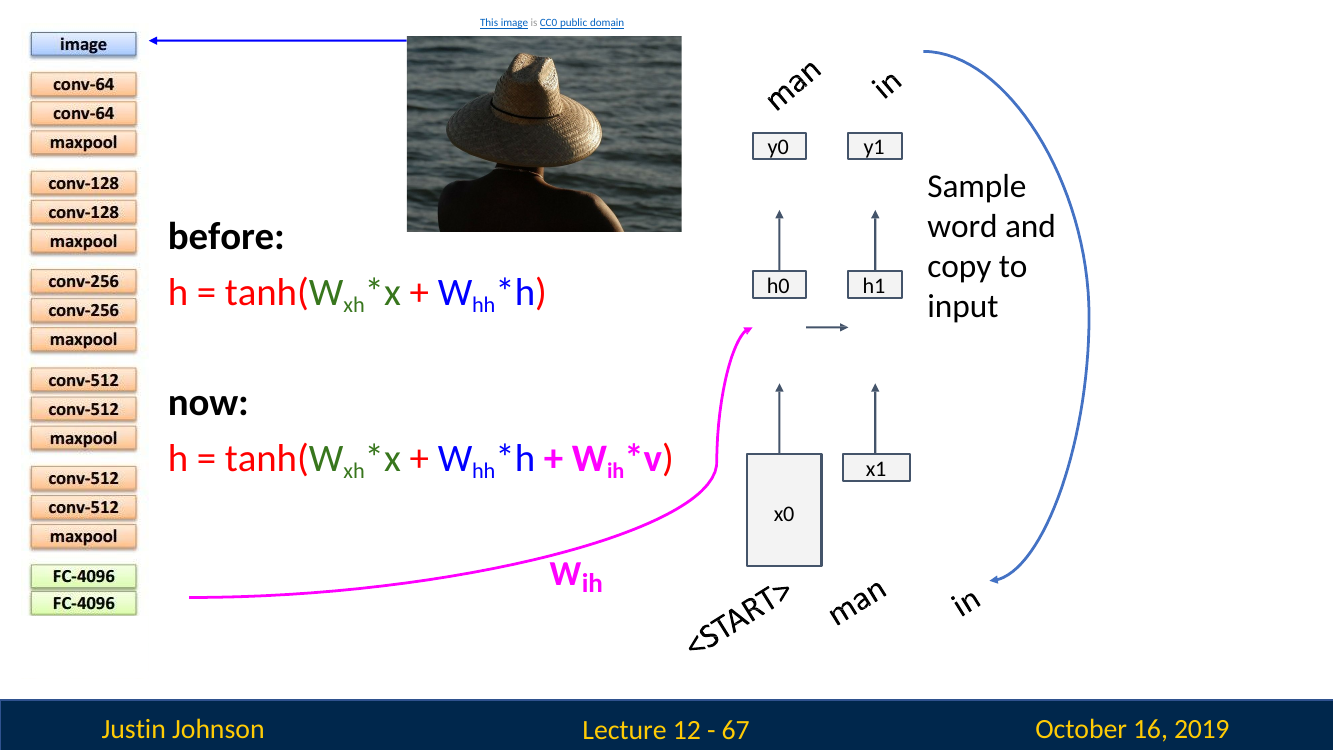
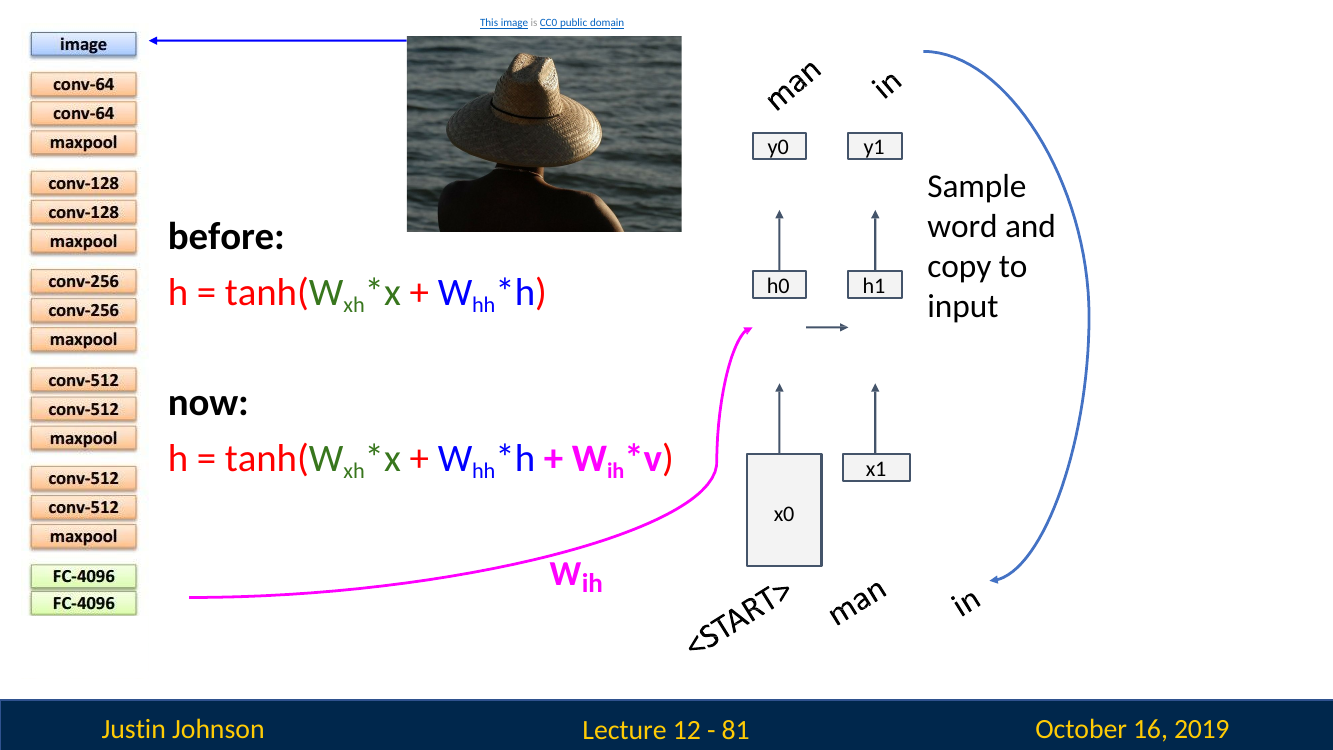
67: 67 -> 81
